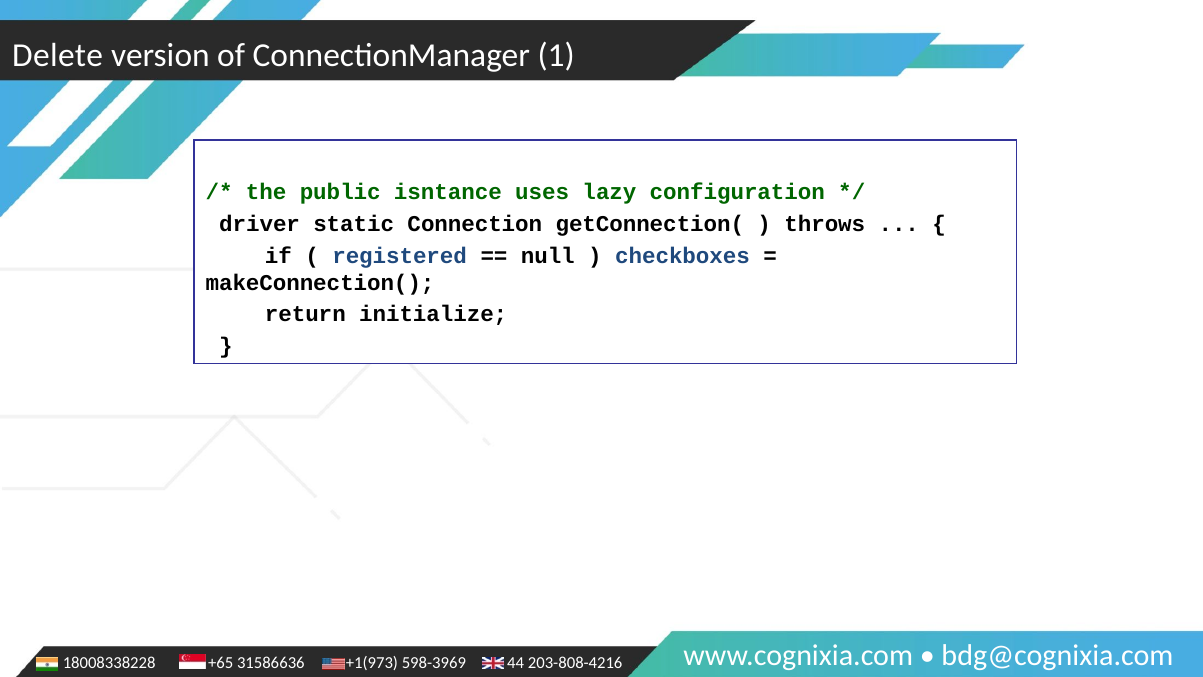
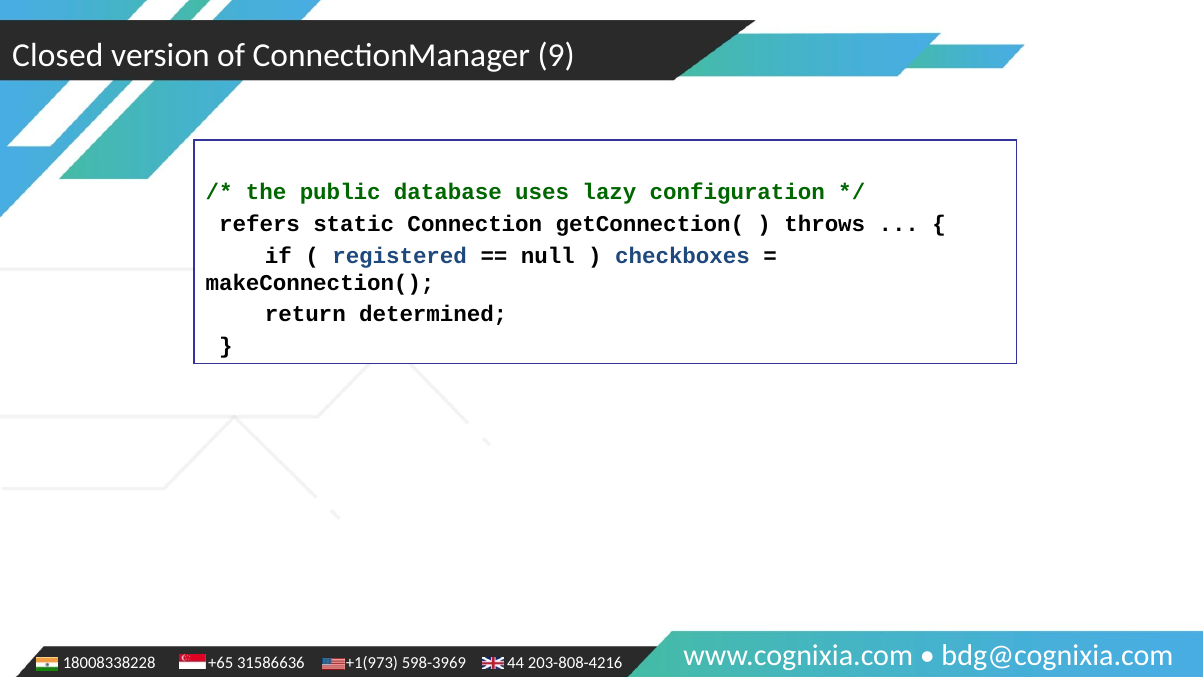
Delete: Delete -> Closed
1: 1 -> 9
isntance: isntance -> database
driver: driver -> refers
initialize: initialize -> determined
